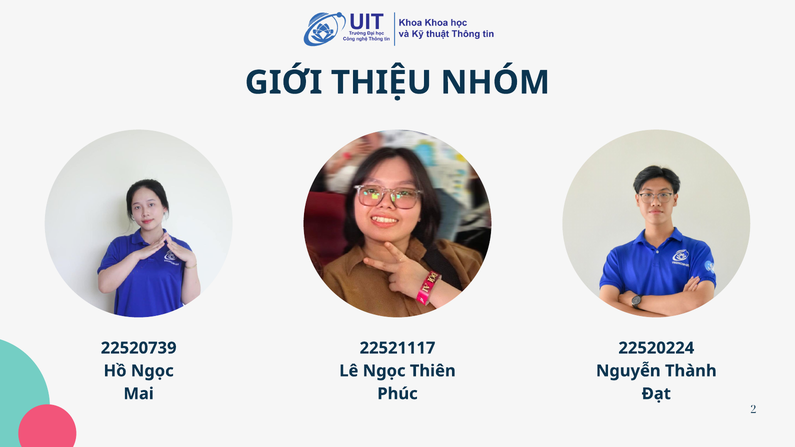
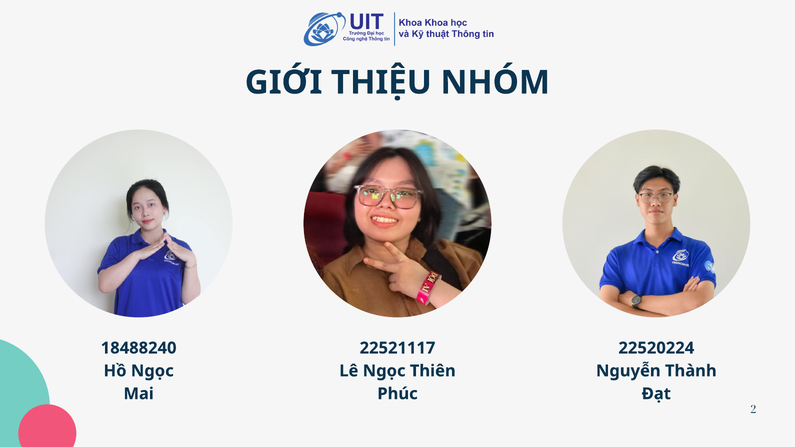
22520739: 22520739 -> 18488240
